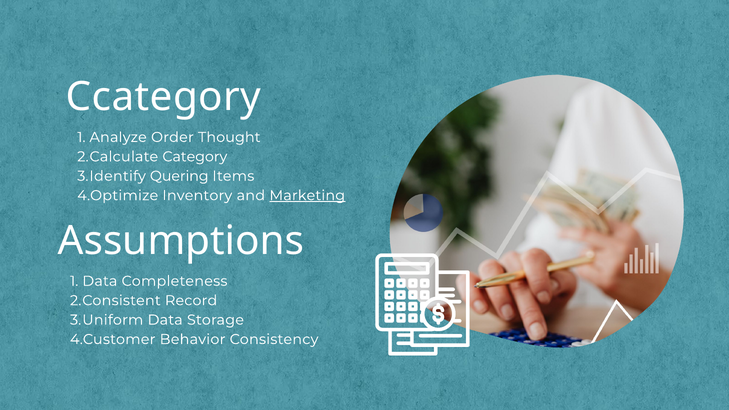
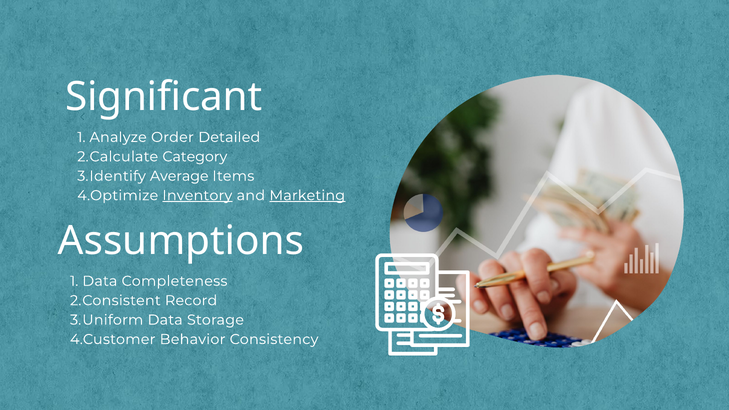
Ccategory: Ccategory -> Significant
Thought: Thought -> Detailed
Quering: Quering -> Average
Inventory underline: none -> present
